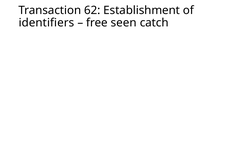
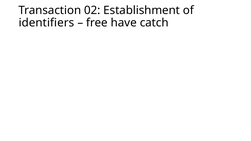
62: 62 -> 02
seen: seen -> have
